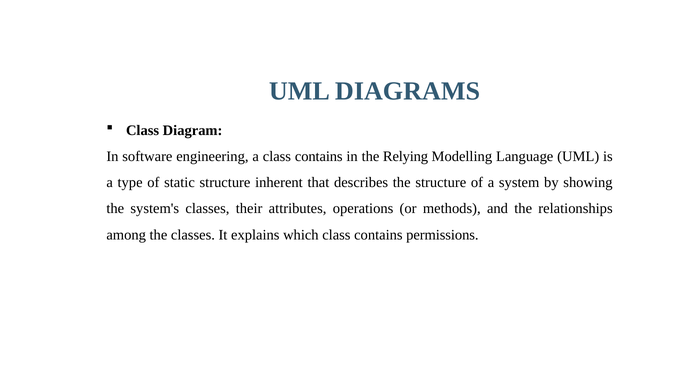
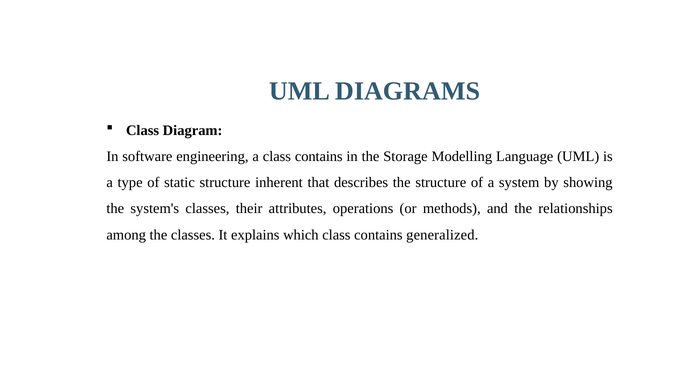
Relying: Relying -> Storage
permissions: permissions -> generalized
